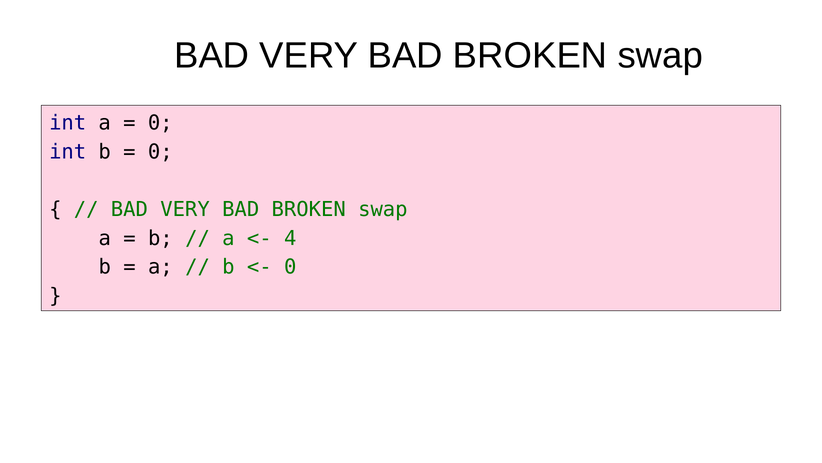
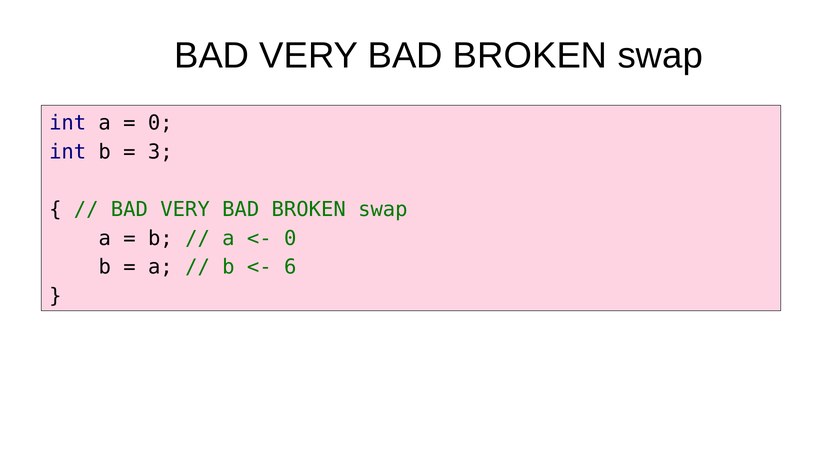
0 at (160, 152): 0 -> 3
4 at (290, 238): 4 -> 0
0 at (290, 267): 0 -> 6
